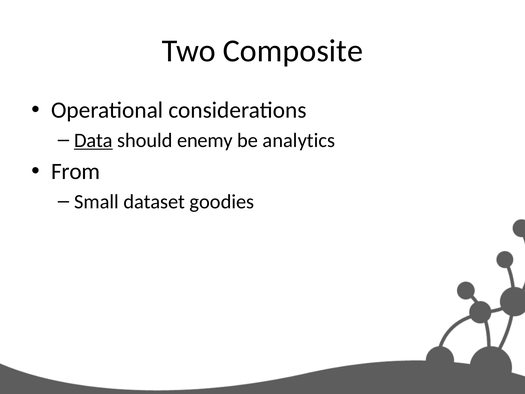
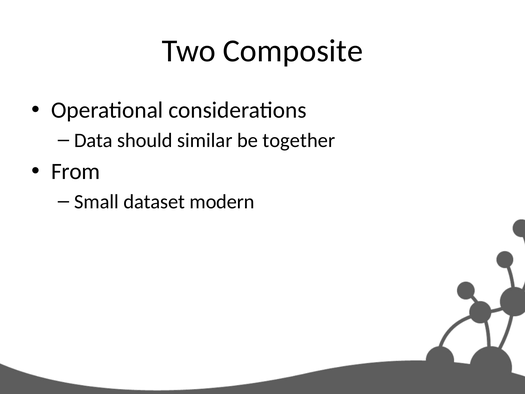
Data underline: present -> none
enemy: enemy -> similar
analytics: analytics -> together
goodies: goodies -> modern
